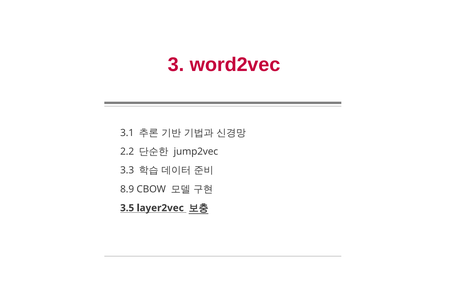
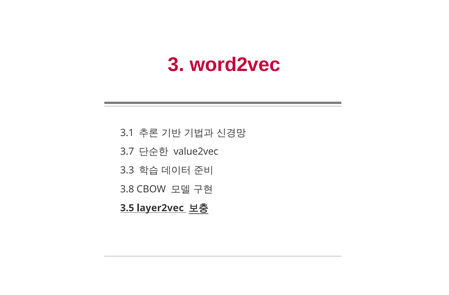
2.2: 2.2 -> 3.7
jump2vec: jump2vec -> value2vec
8.9: 8.9 -> 3.8
